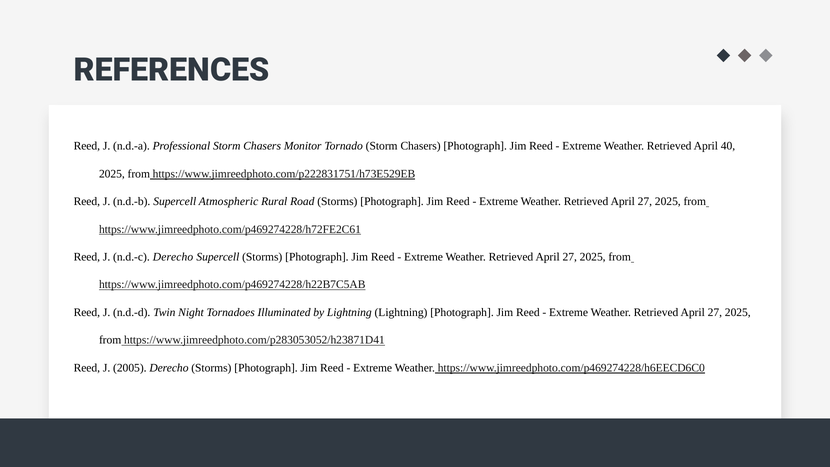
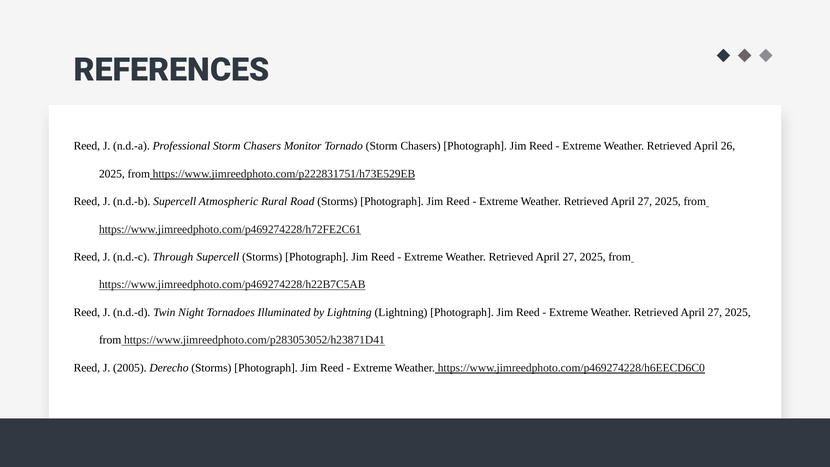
40: 40 -> 26
n.d.-c Derecho: Derecho -> Through
